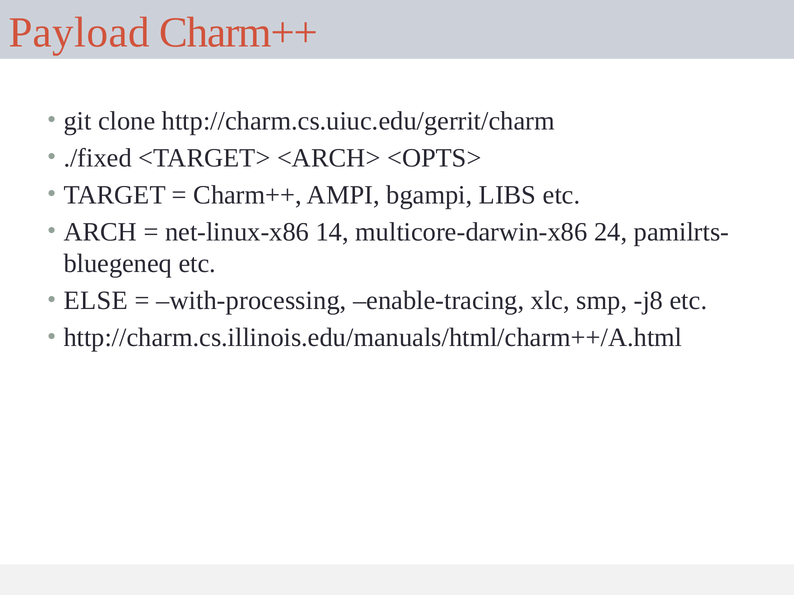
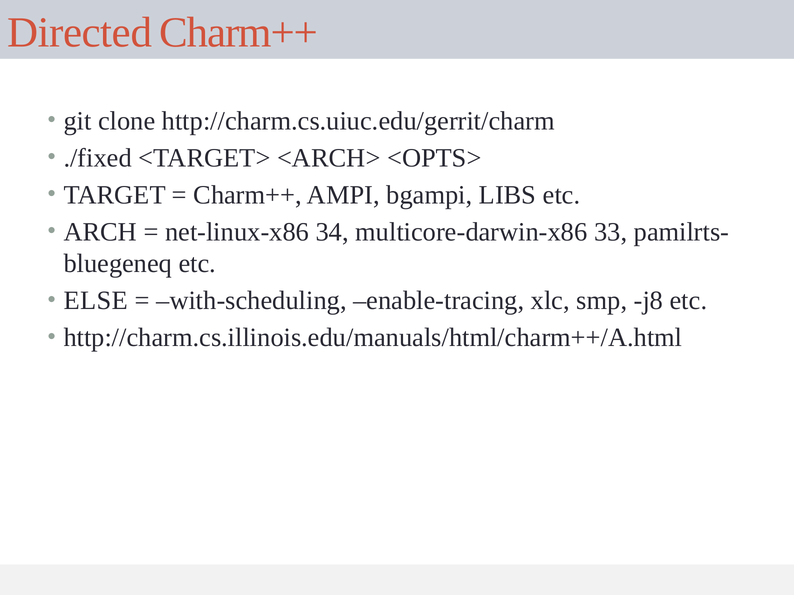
Payload: Payload -> Directed
14: 14 -> 34
24: 24 -> 33
with-processing: with-processing -> with-scheduling
